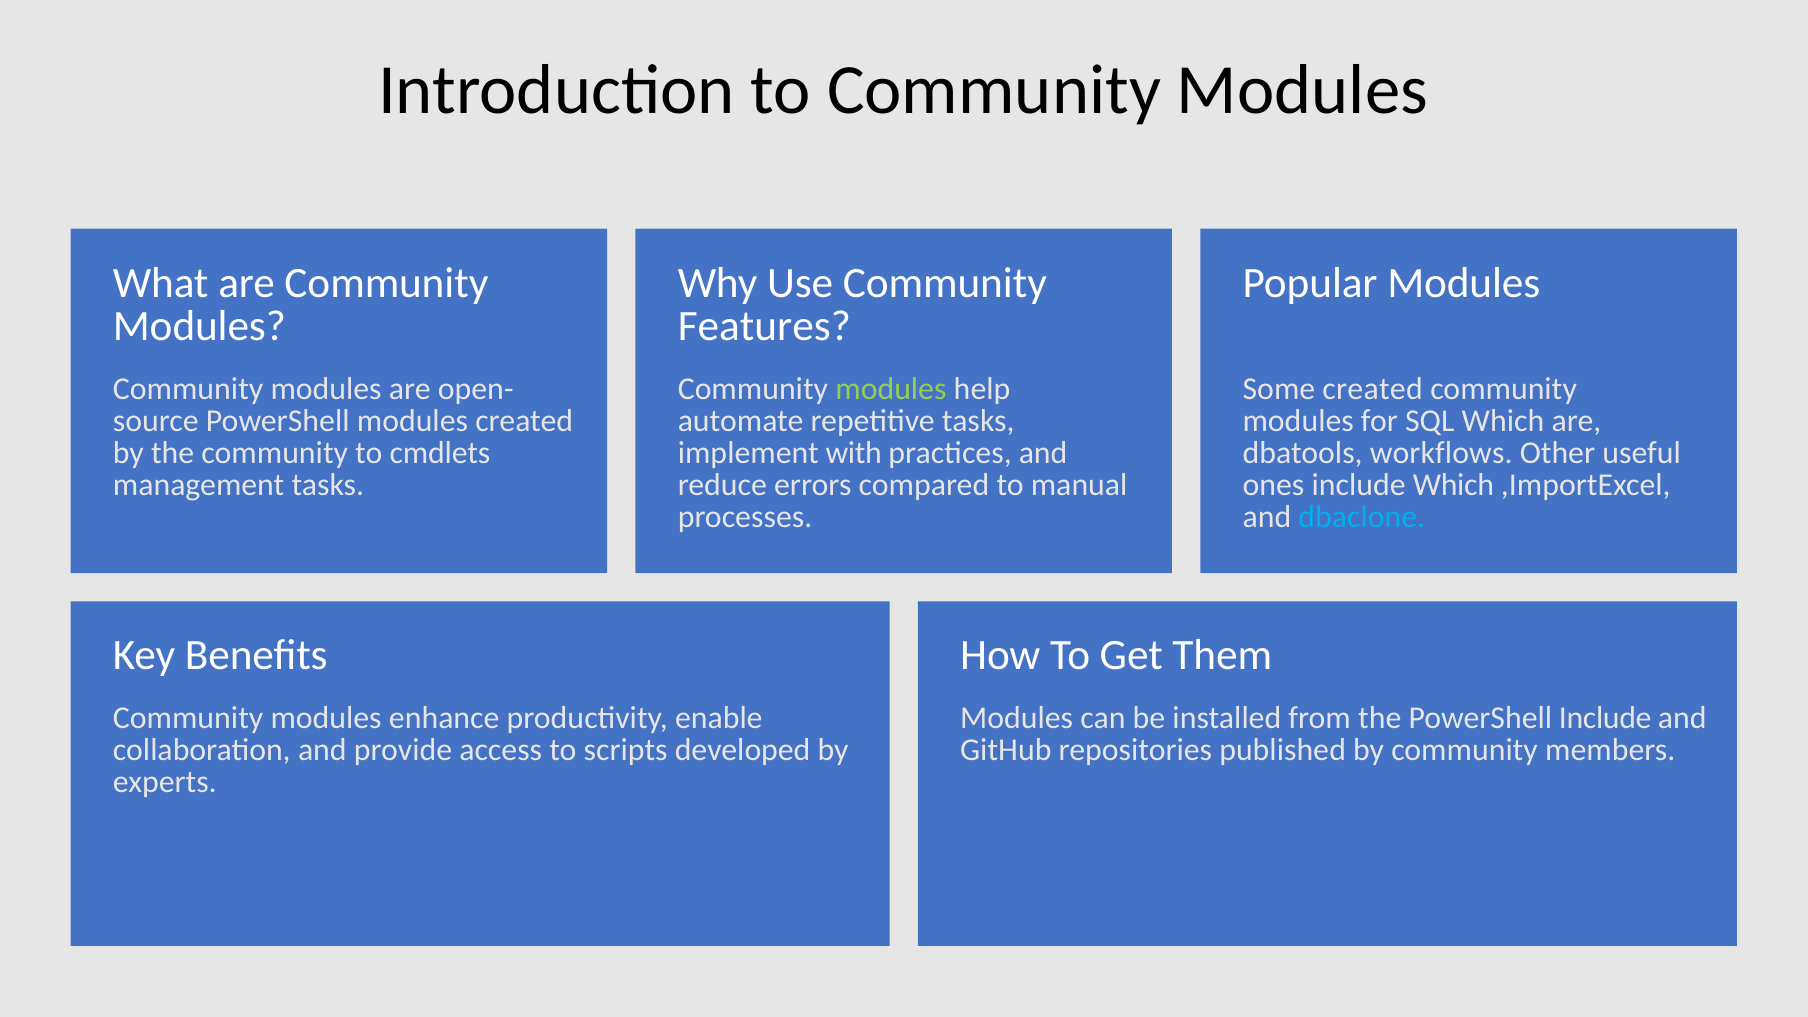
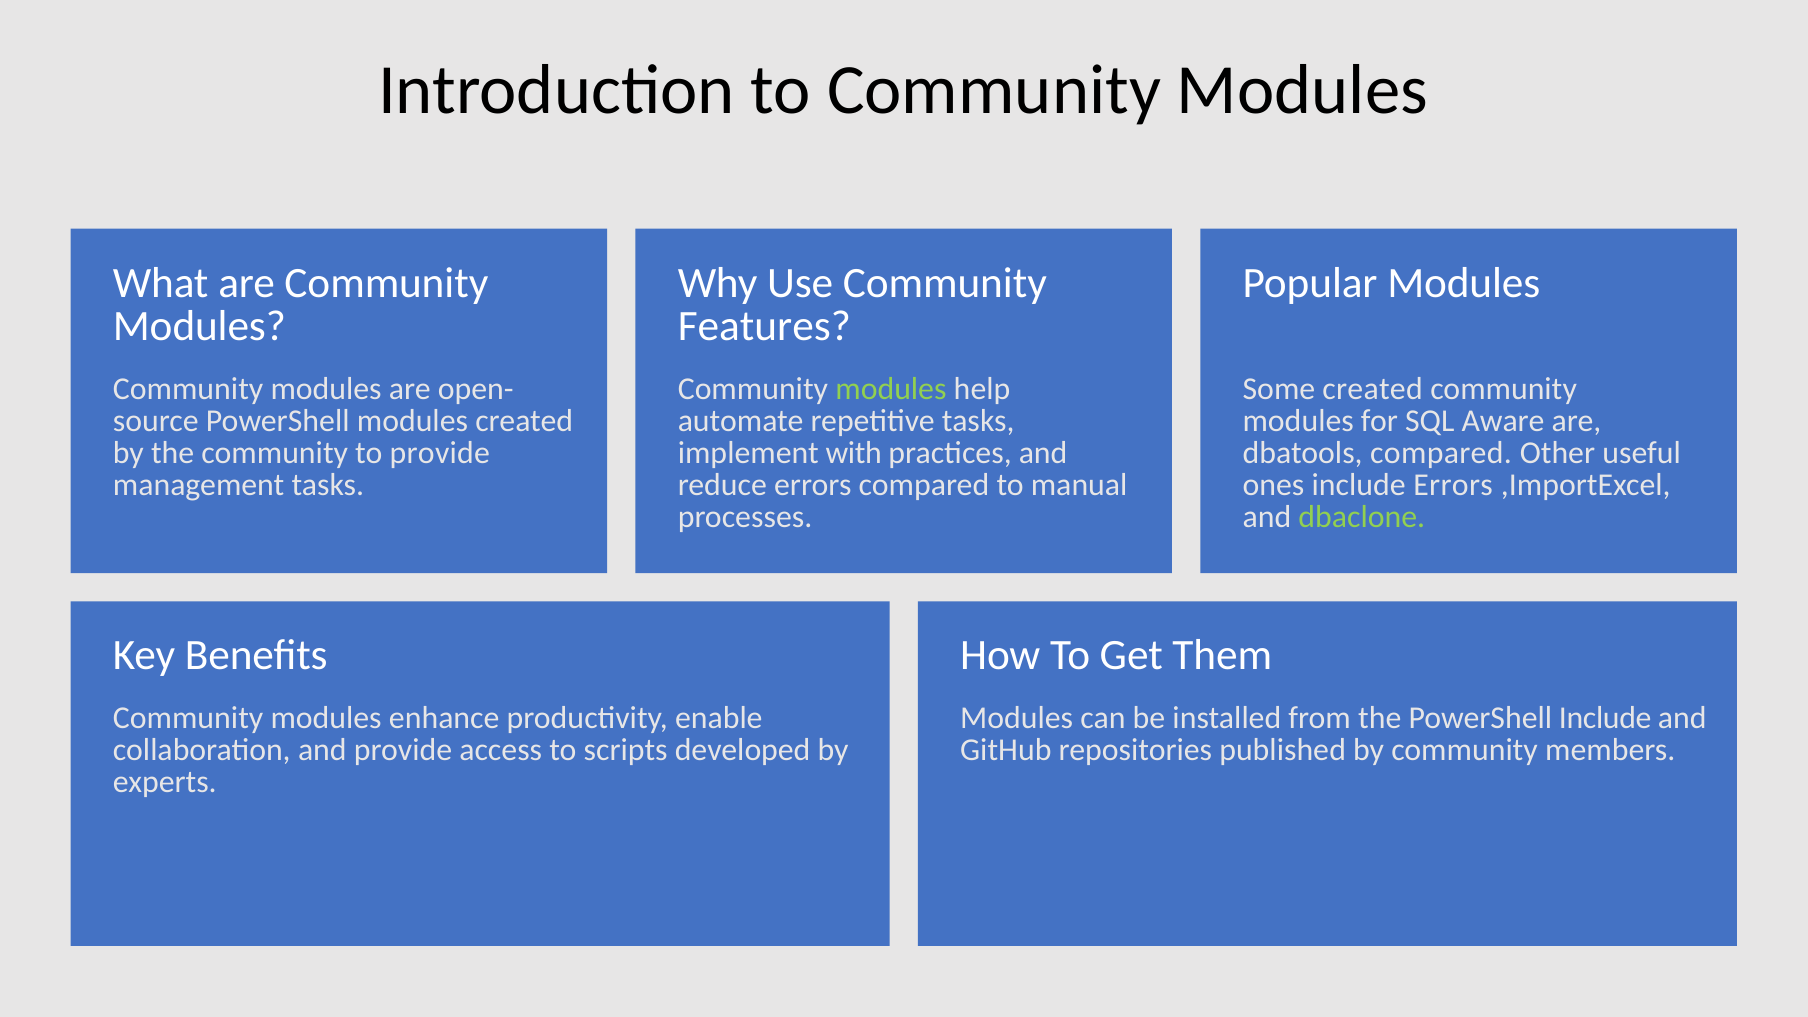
SQL Which: Which -> Aware
to cmdlets: cmdlets -> provide
dbatools workflows: workflows -> compared
include Which: Which -> Errors
dbaclone colour: light blue -> light green
